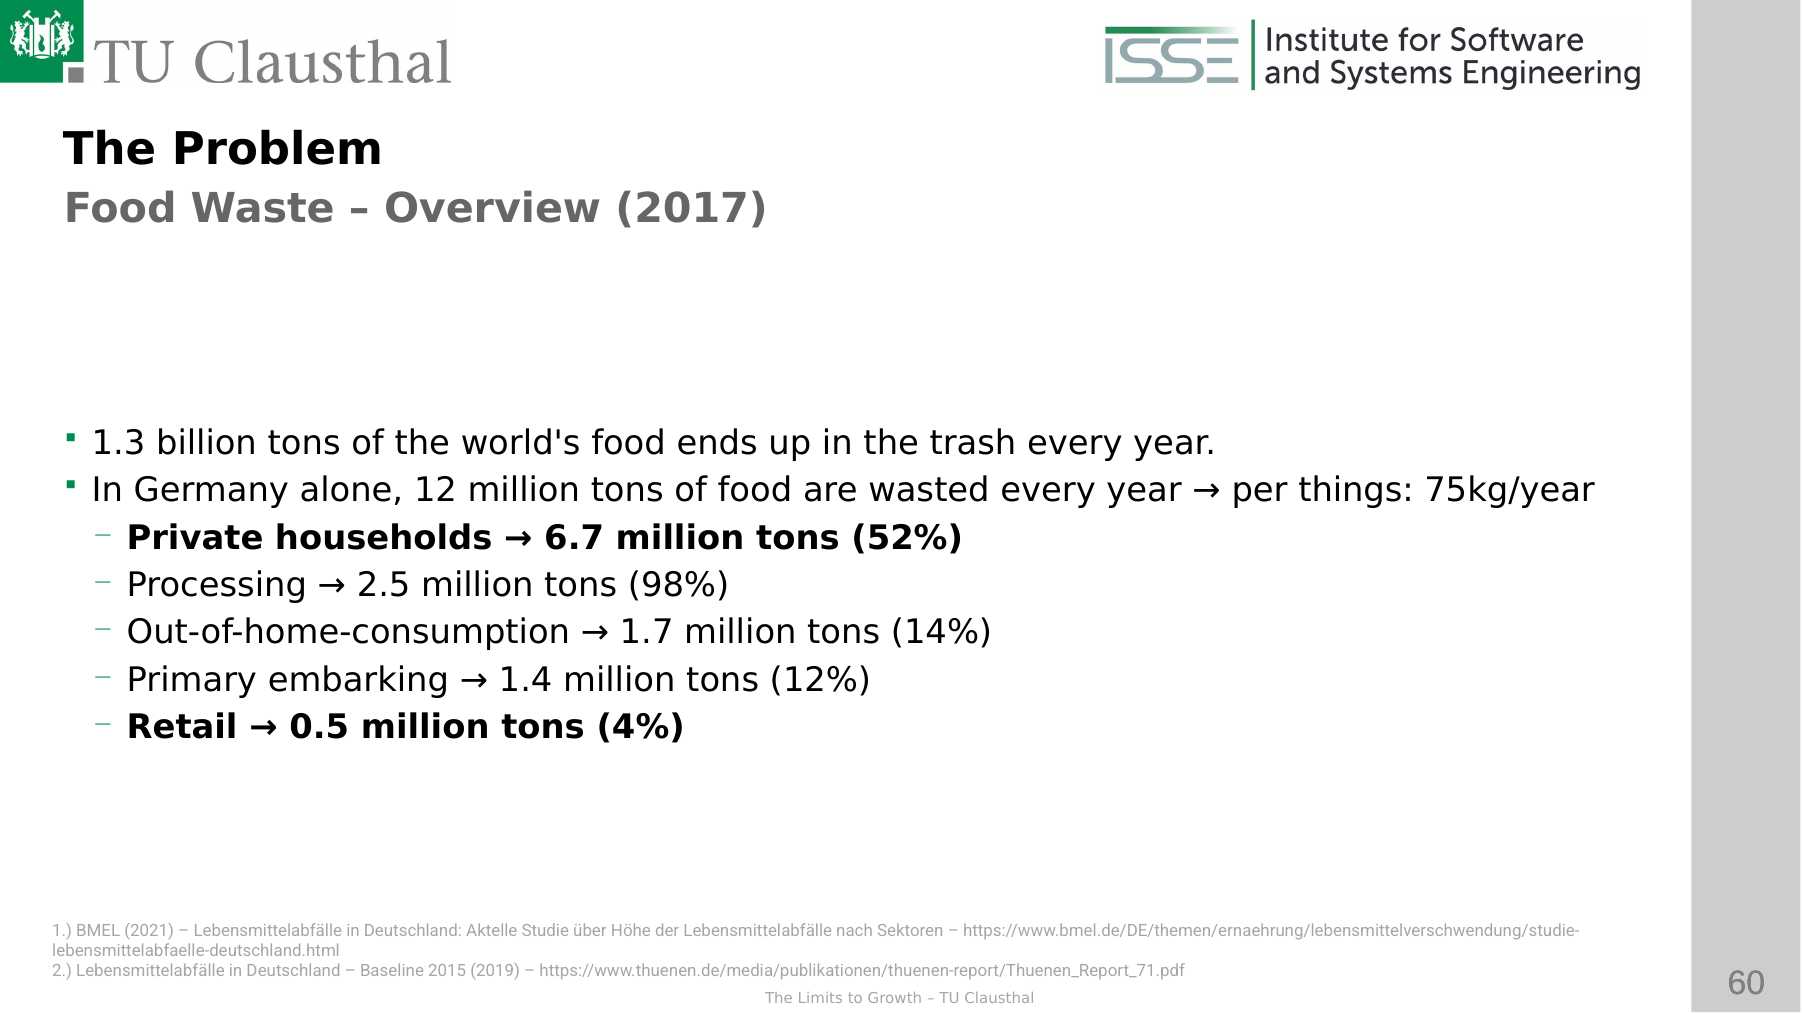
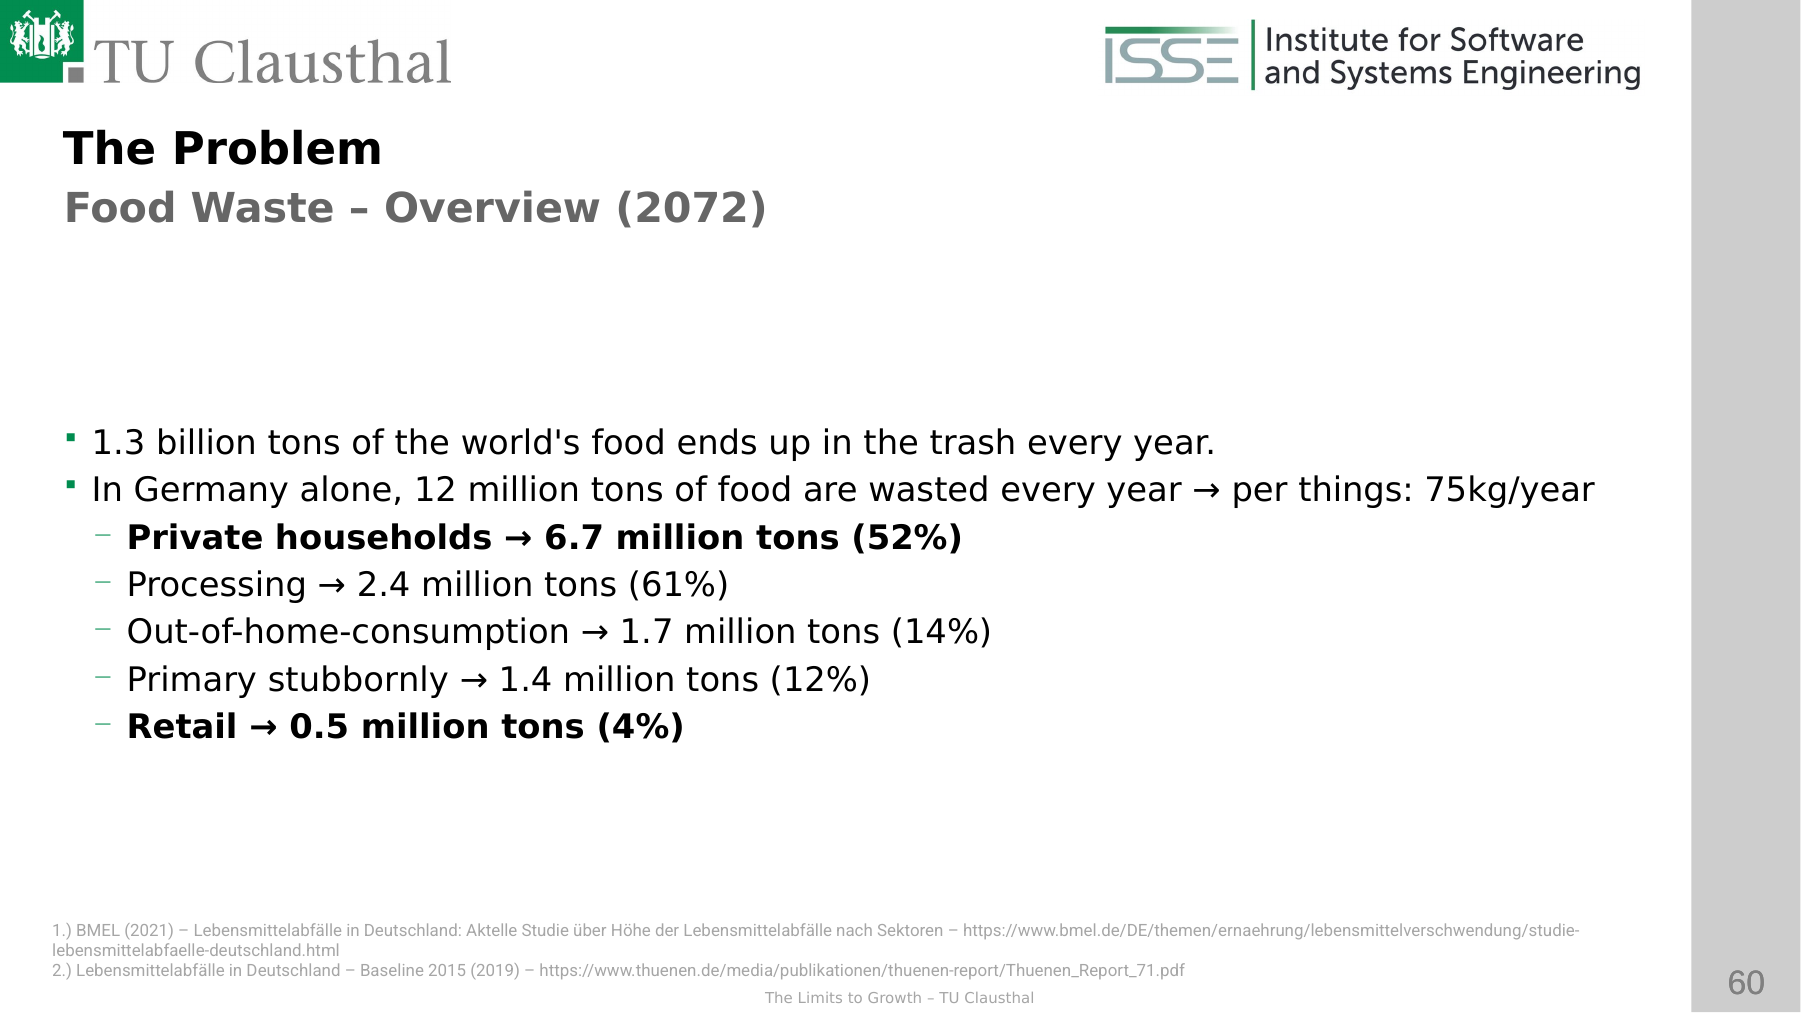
2017: 2017 -> 2072
2.5: 2.5 -> 2.4
98%: 98% -> 61%
embarking: embarking -> stubbornly
